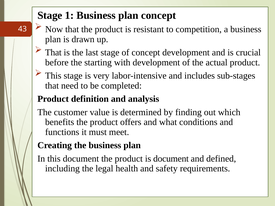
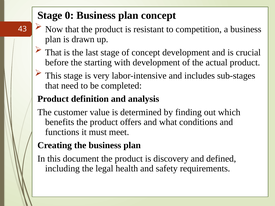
1: 1 -> 0
is document: document -> discovery
